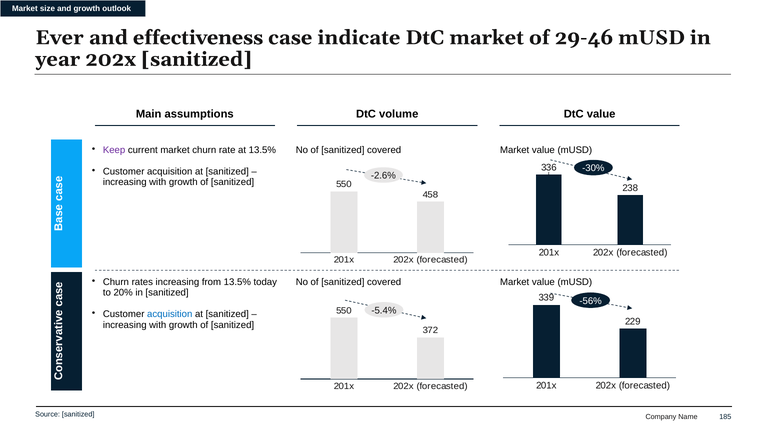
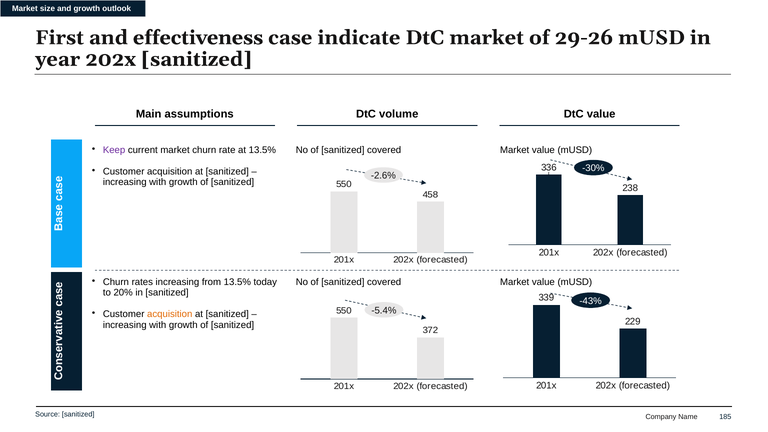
Ever: Ever -> First
29-46: 29-46 -> 29-26
-56%: -56% -> -43%
acquisition at (170, 314) colour: blue -> orange
